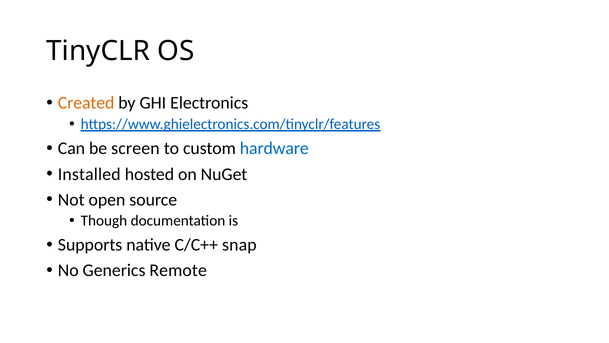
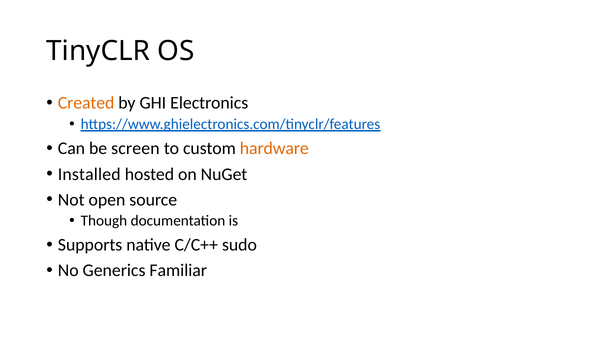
hardware colour: blue -> orange
snap: snap -> sudo
Remote: Remote -> Familiar
